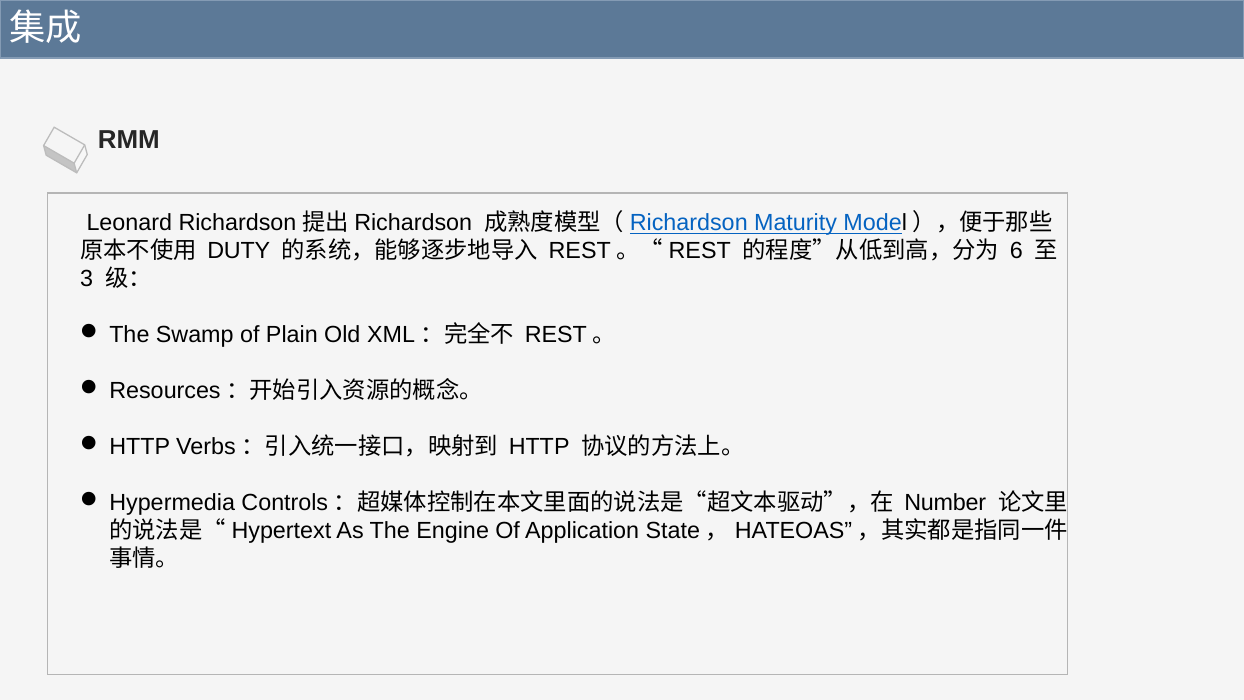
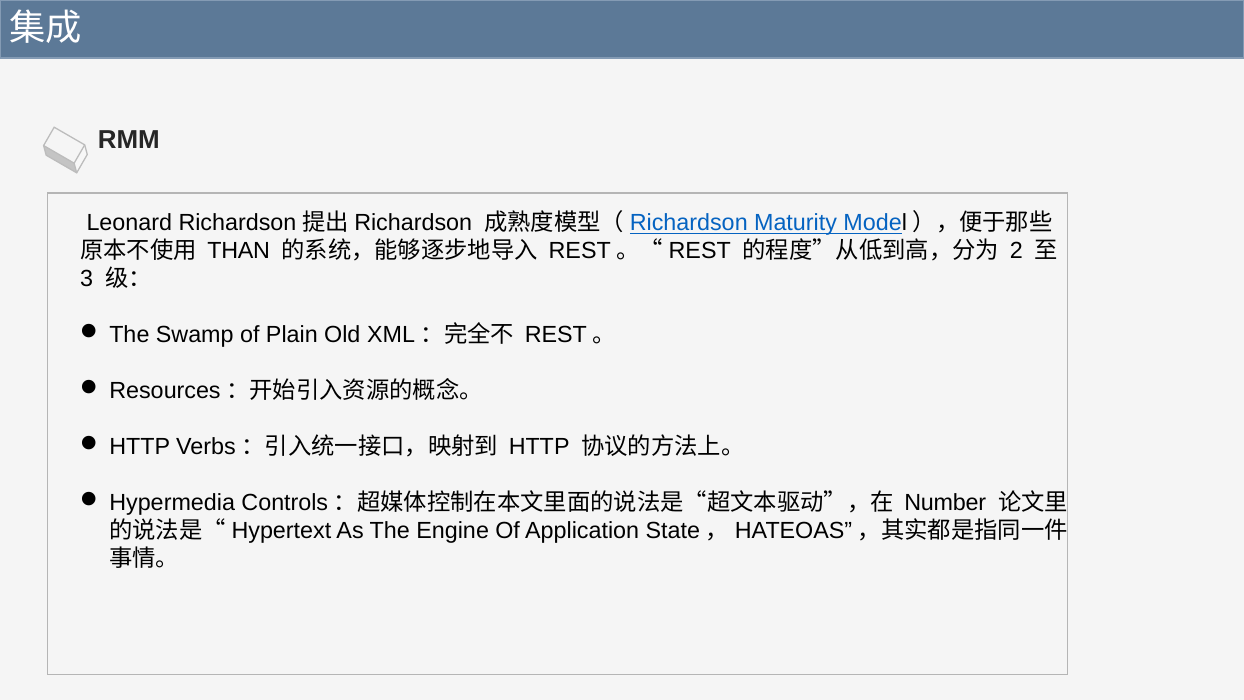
DUTY: DUTY -> THAN
6: 6 -> 2
